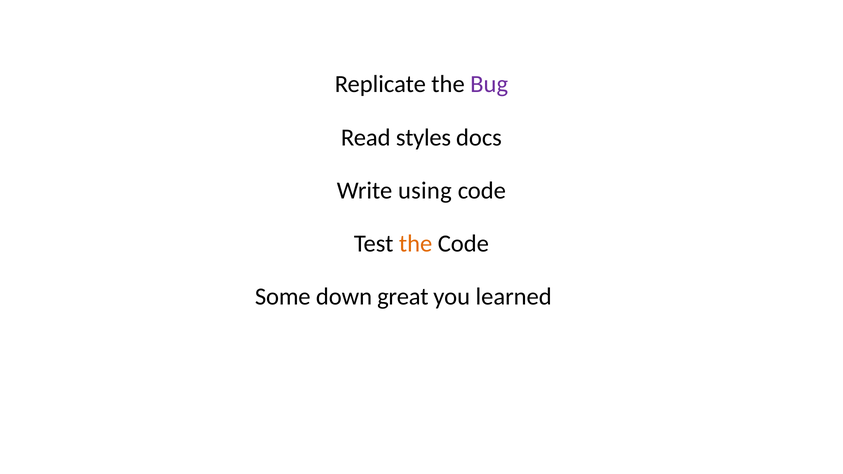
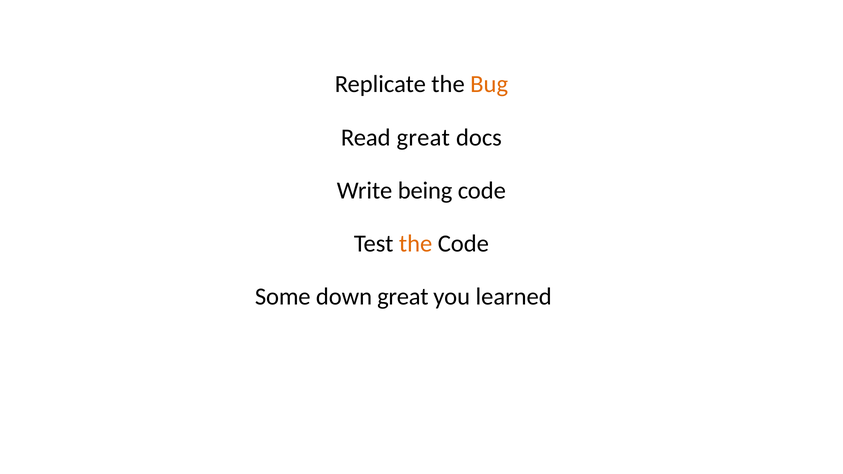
Bug colour: purple -> orange
styles at (423, 137): styles -> great
using: using -> being
